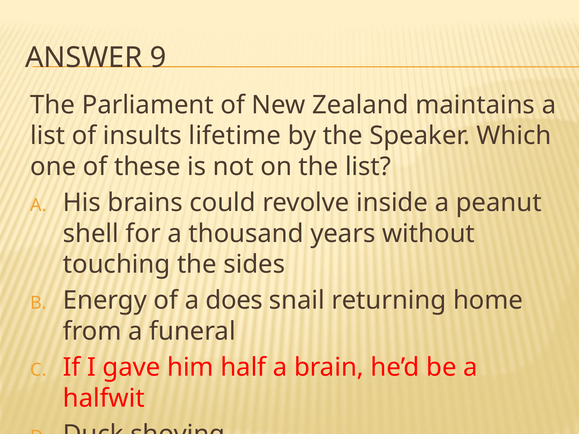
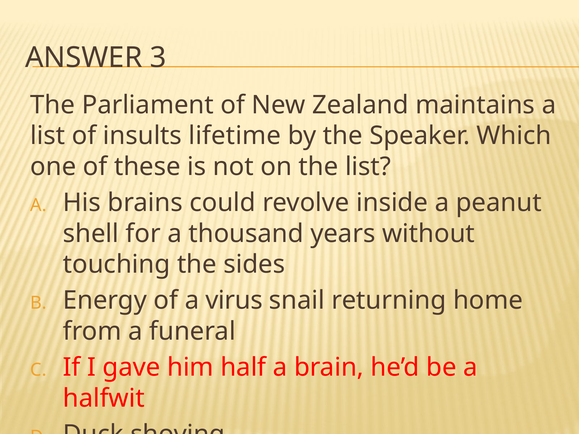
9: 9 -> 3
does: does -> virus
